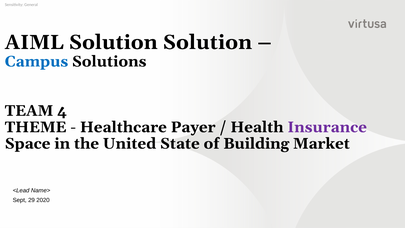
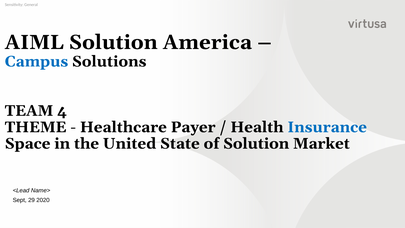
Solution Solution: Solution -> America
Insurance colour: purple -> blue
of Building: Building -> Solution
